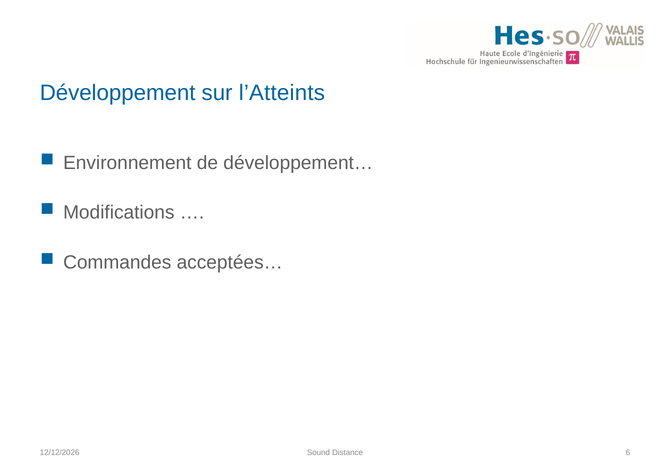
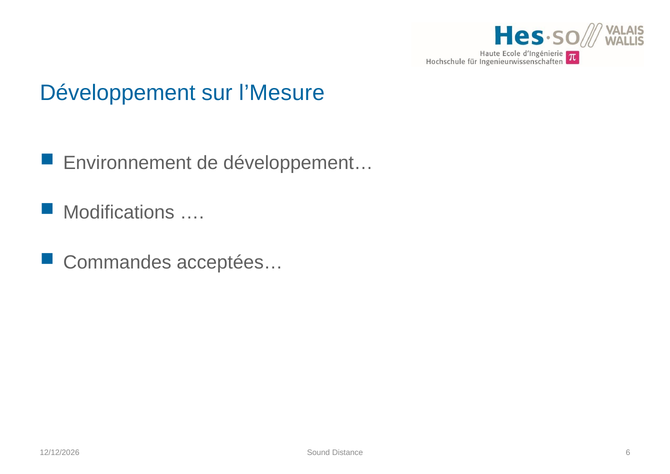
l’Atteints: l’Atteints -> l’Mesure
